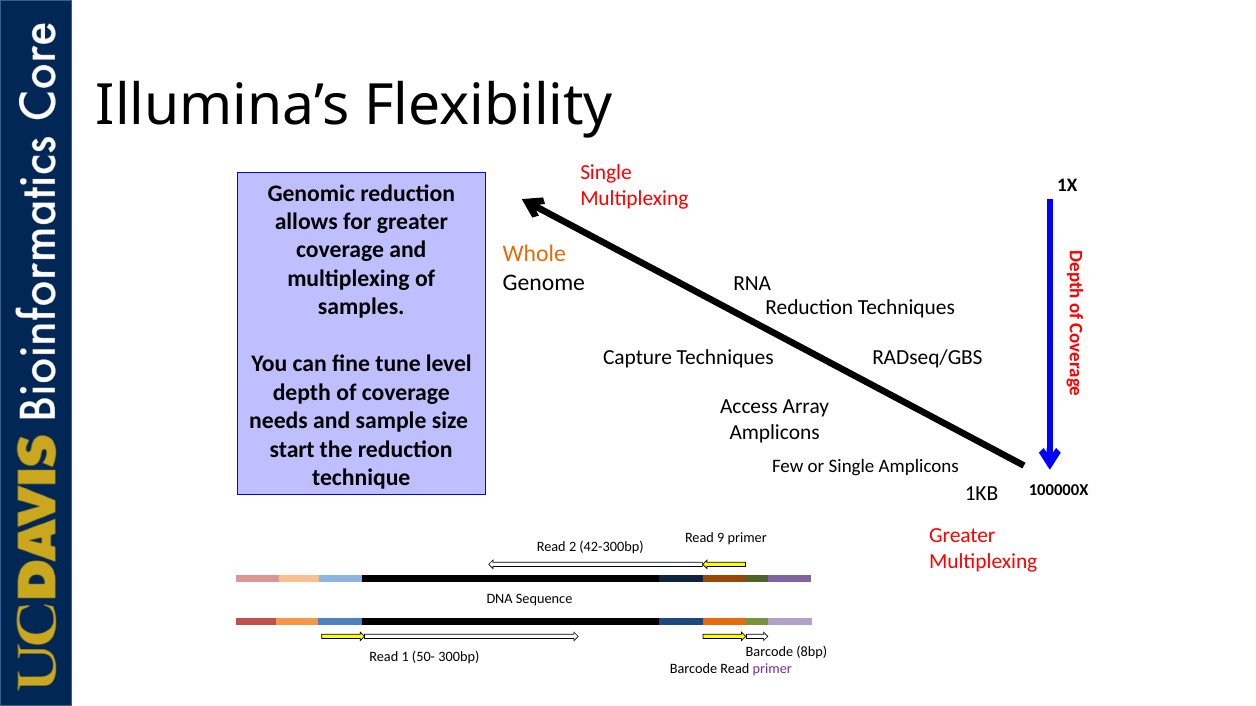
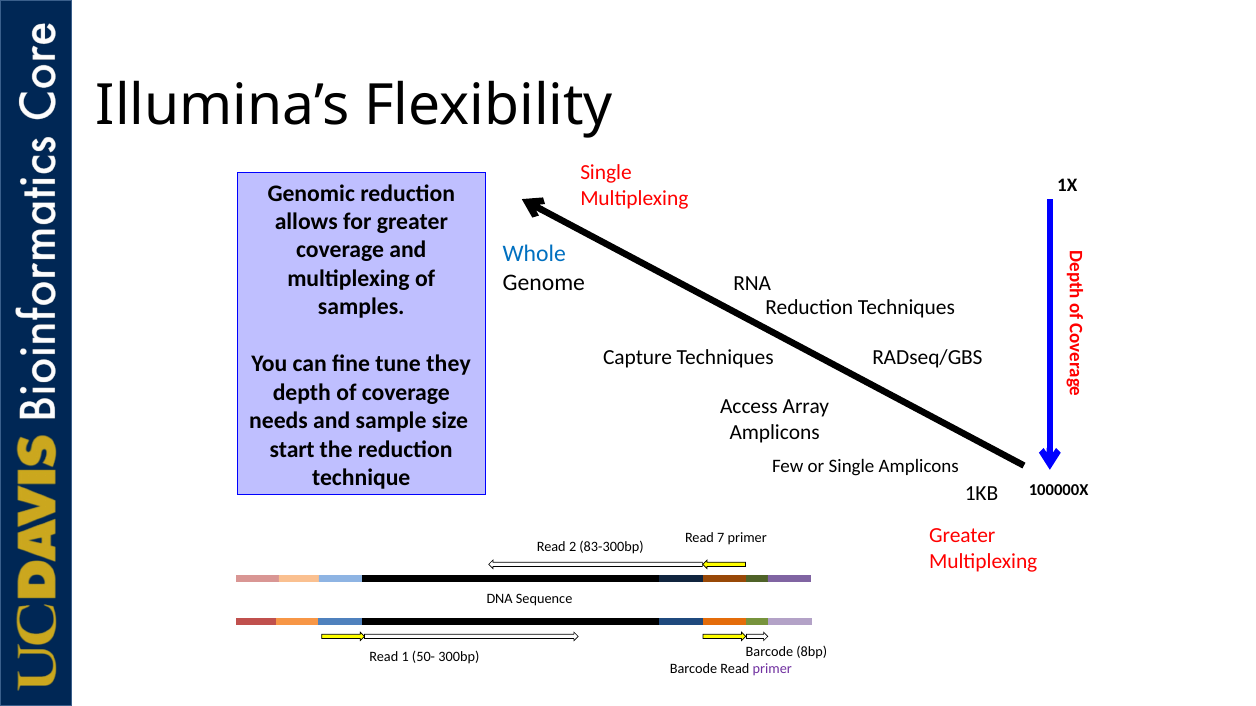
Whole colour: orange -> blue
level: level -> they
9: 9 -> 7
42-300bp: 42-300bp -> 83-300bp
